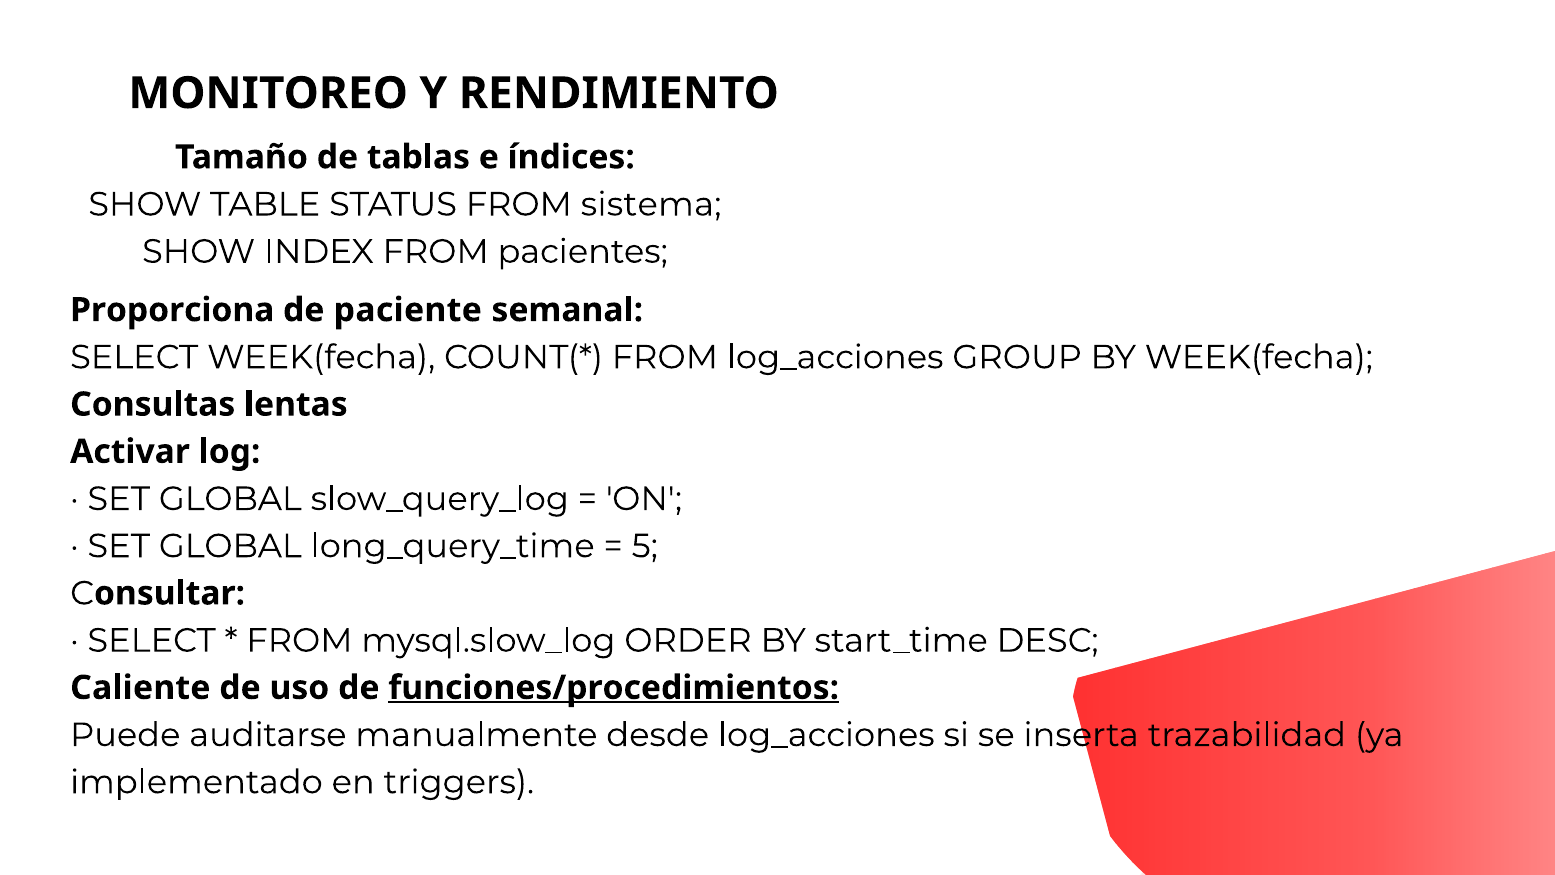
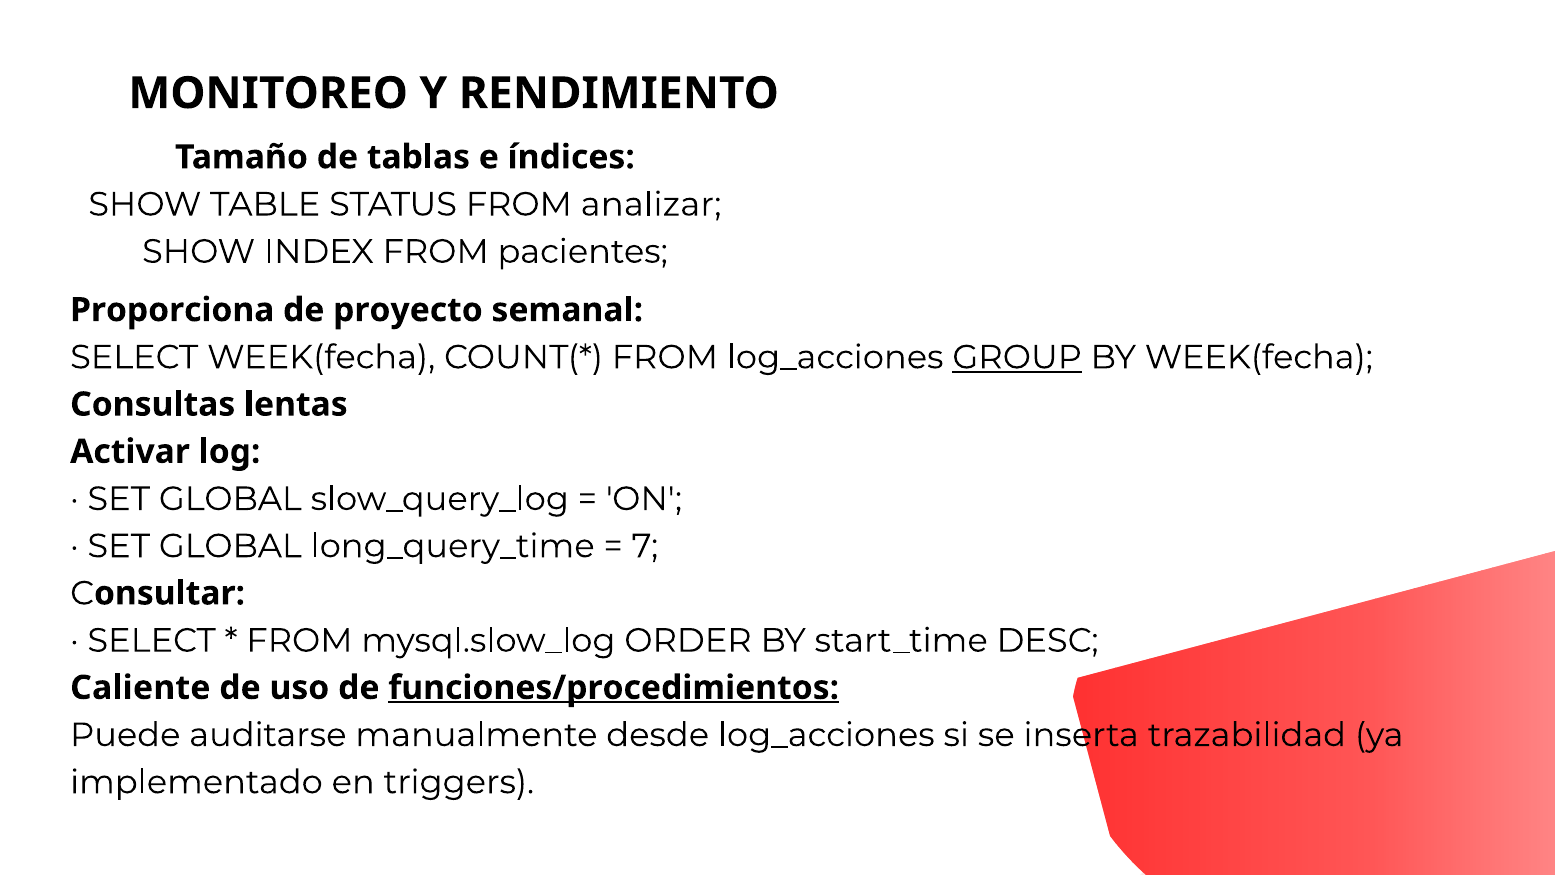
sistema: sistema -> analizar
paciente: paciente -> proyecto
GROUP underline: none -> present
5: 5 -> 7
